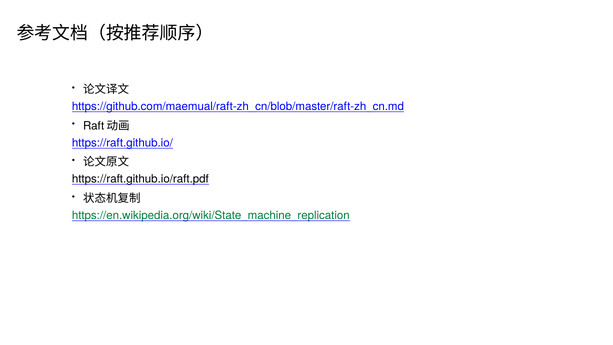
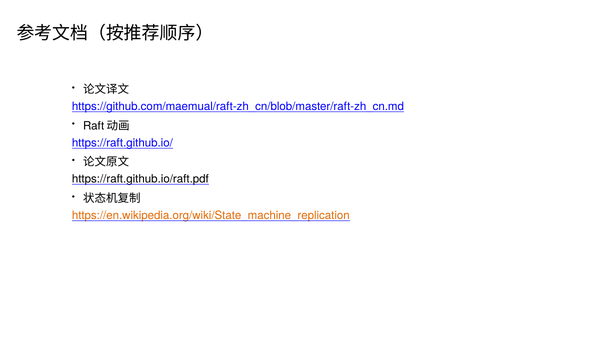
https://en.wikipedia.org/wiki/State_machine_replication colour: green -> orange
